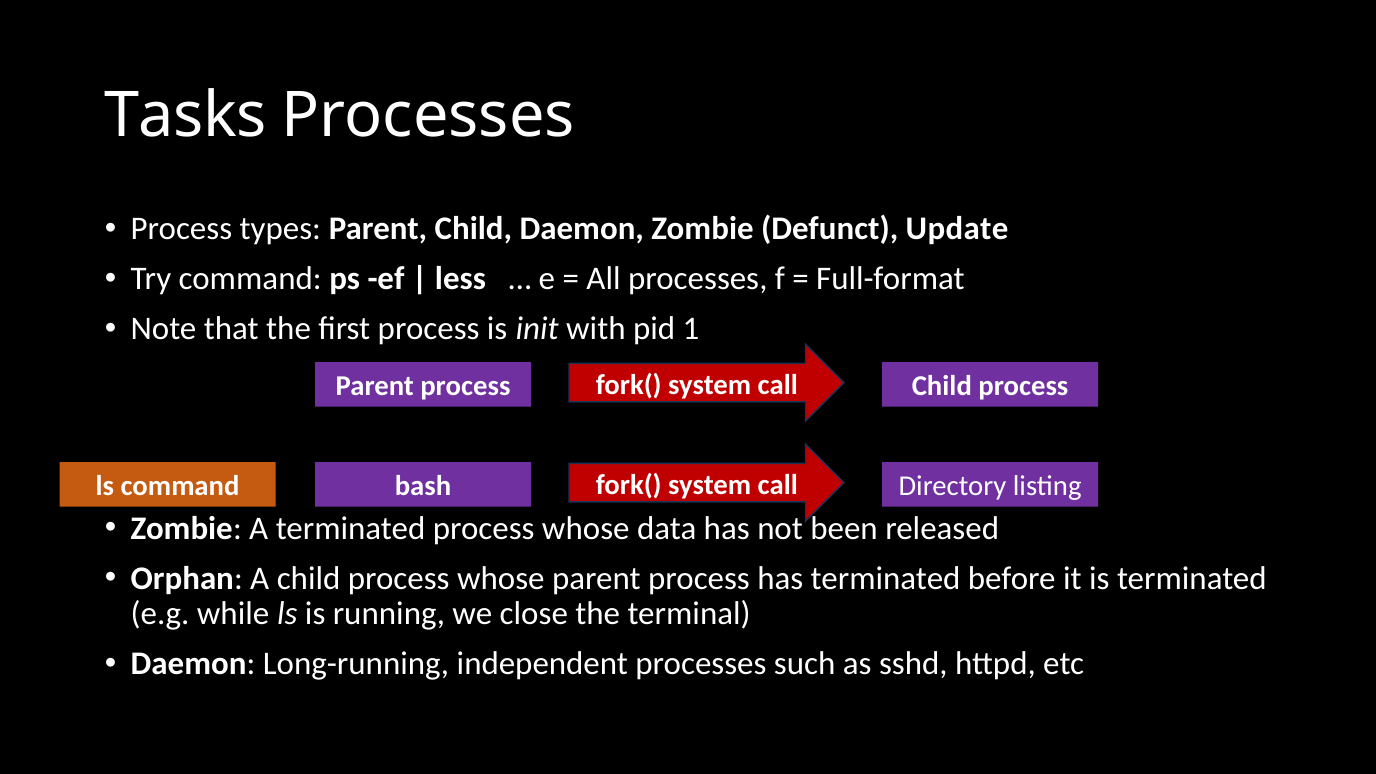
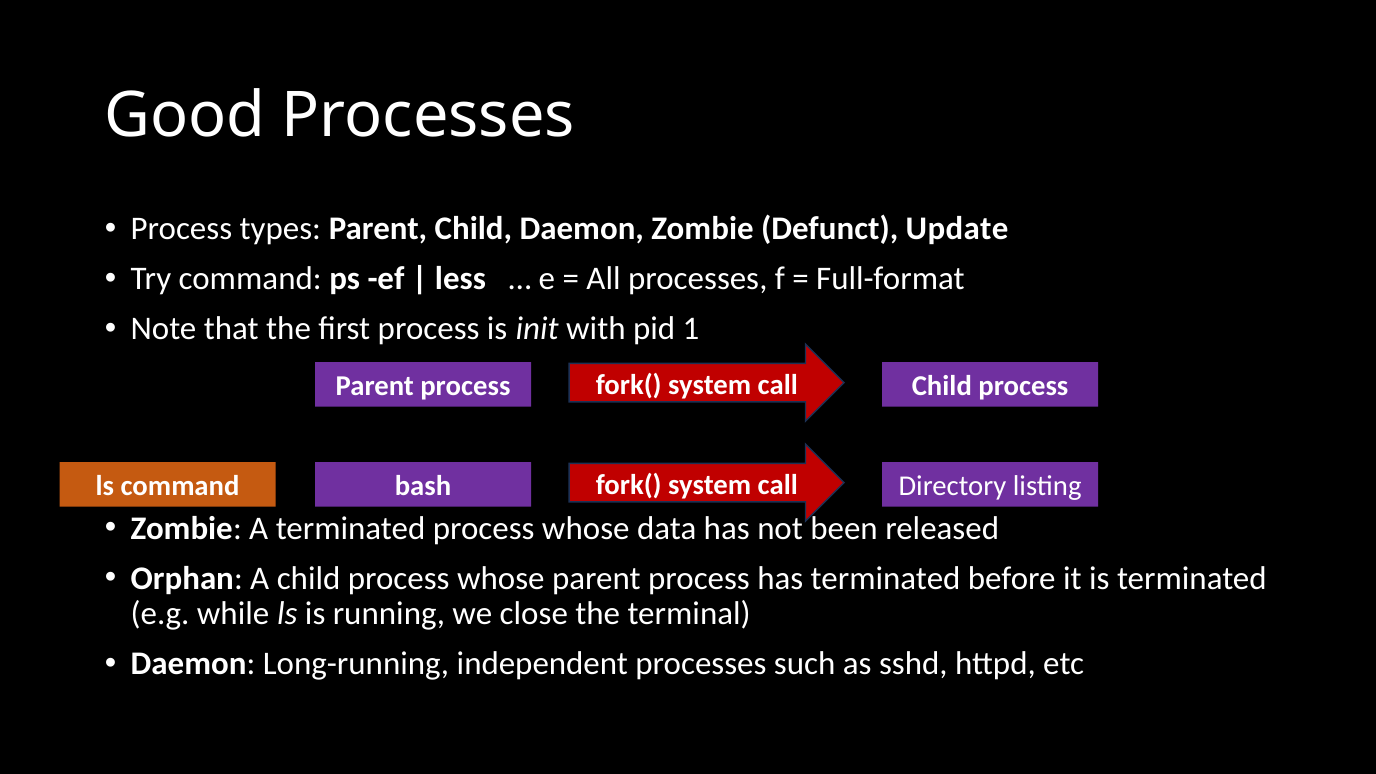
Tasks: Tasks -> Good
